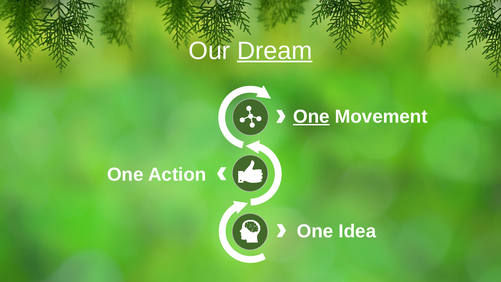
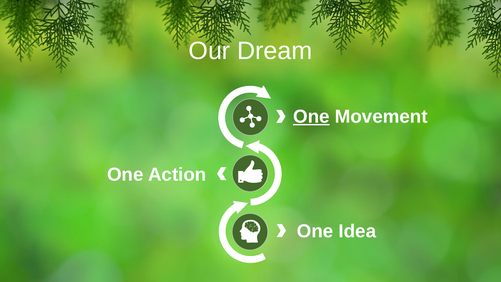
Dream underline: present -> none
